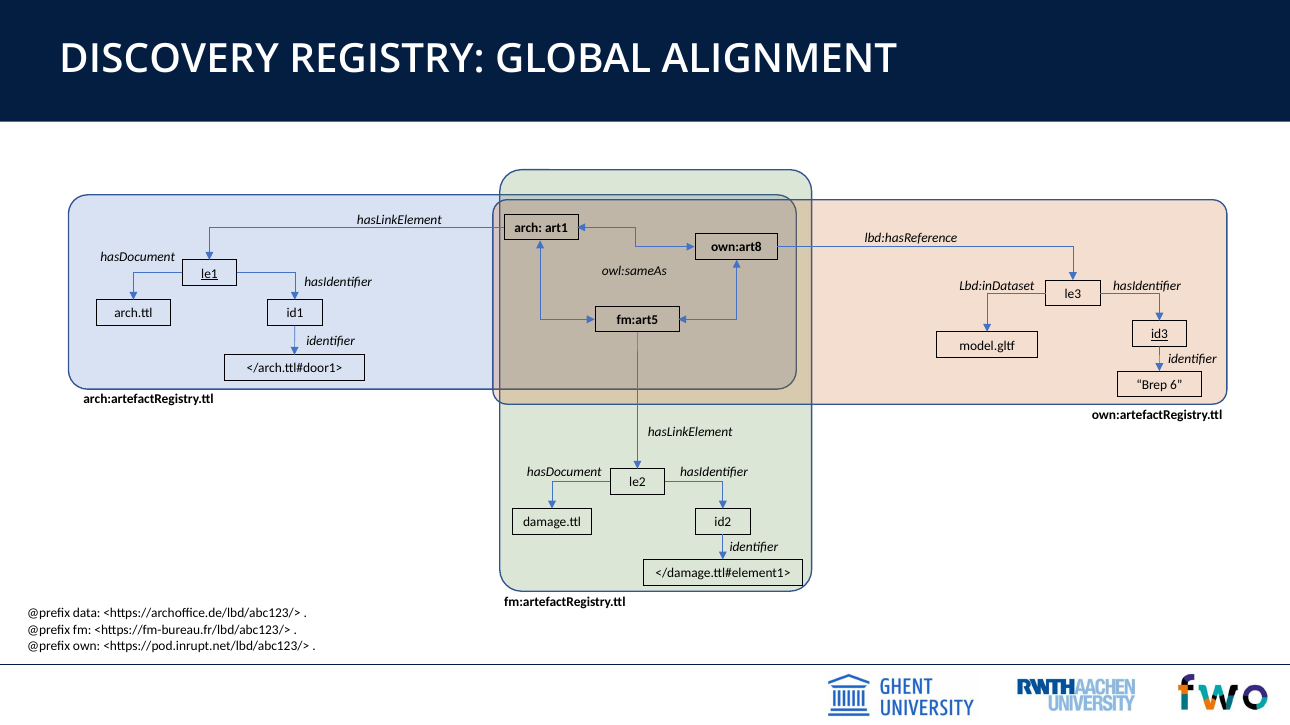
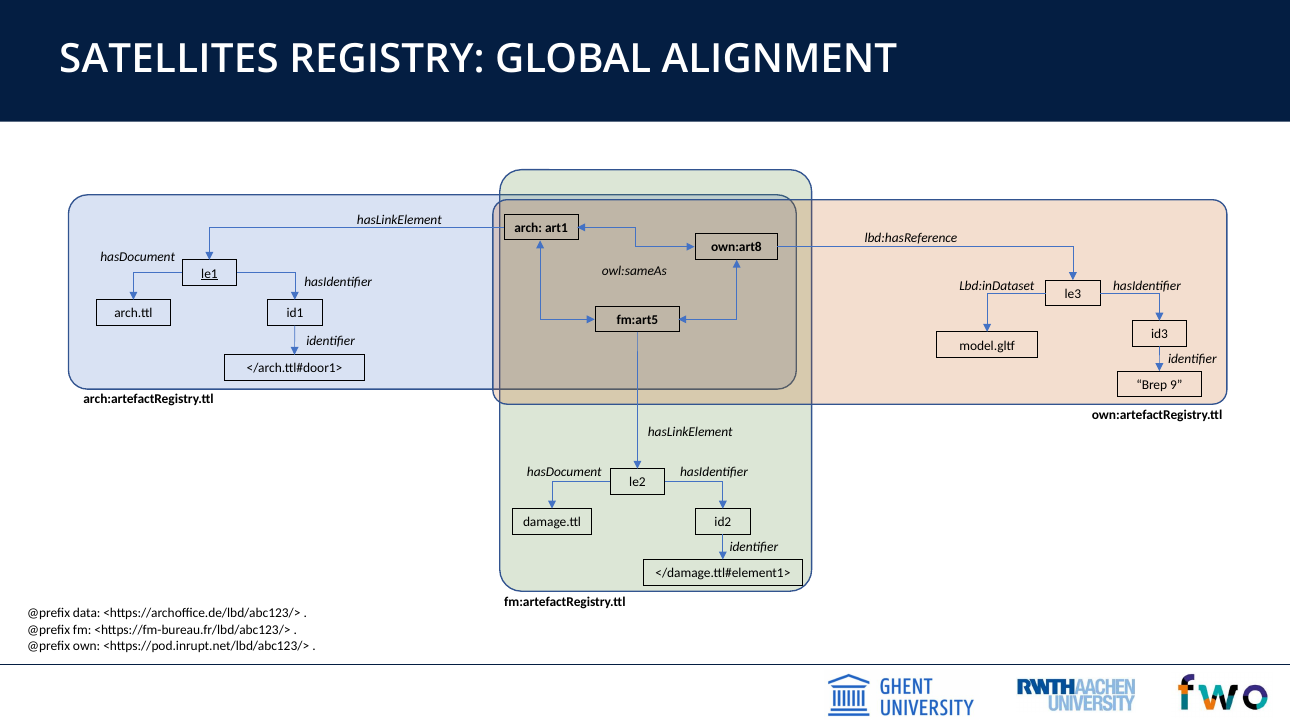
DISCOVERY: DISCOVERY -> SATELLITES
id3 underline: present -> none
6: 6 -> 9
